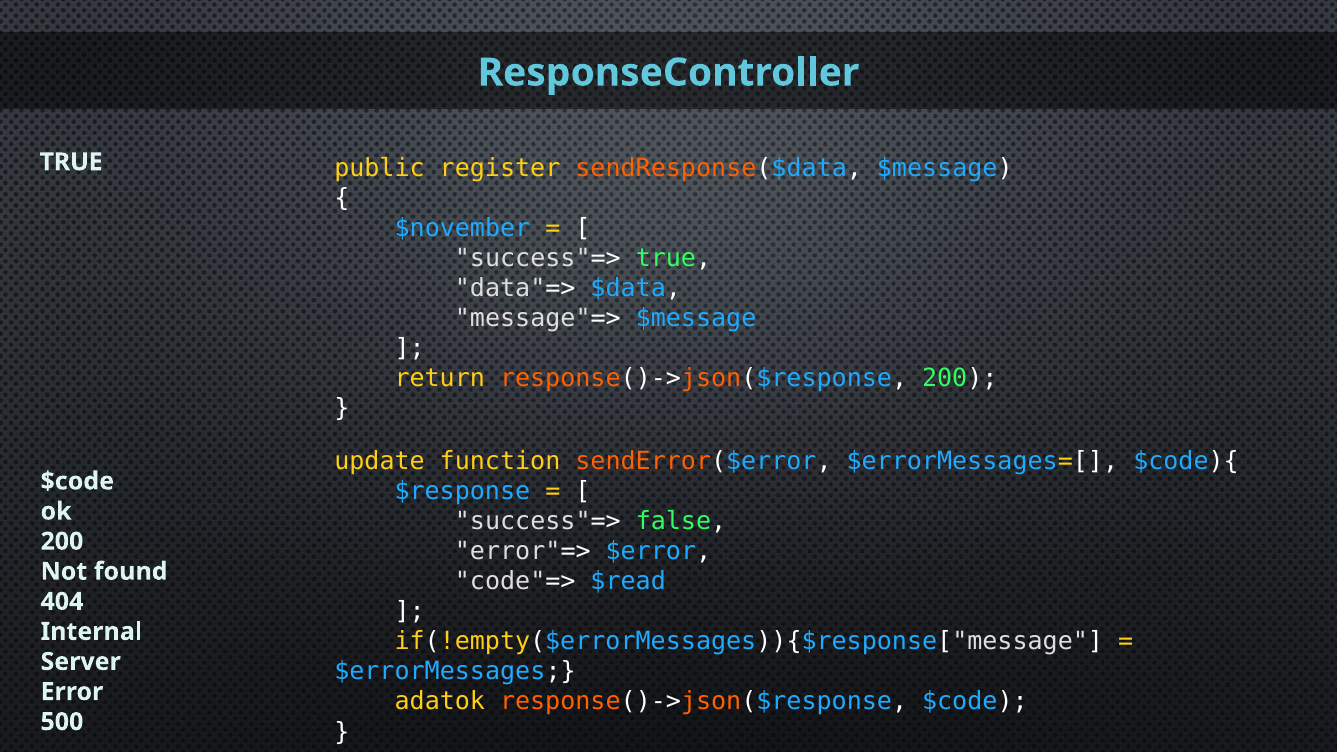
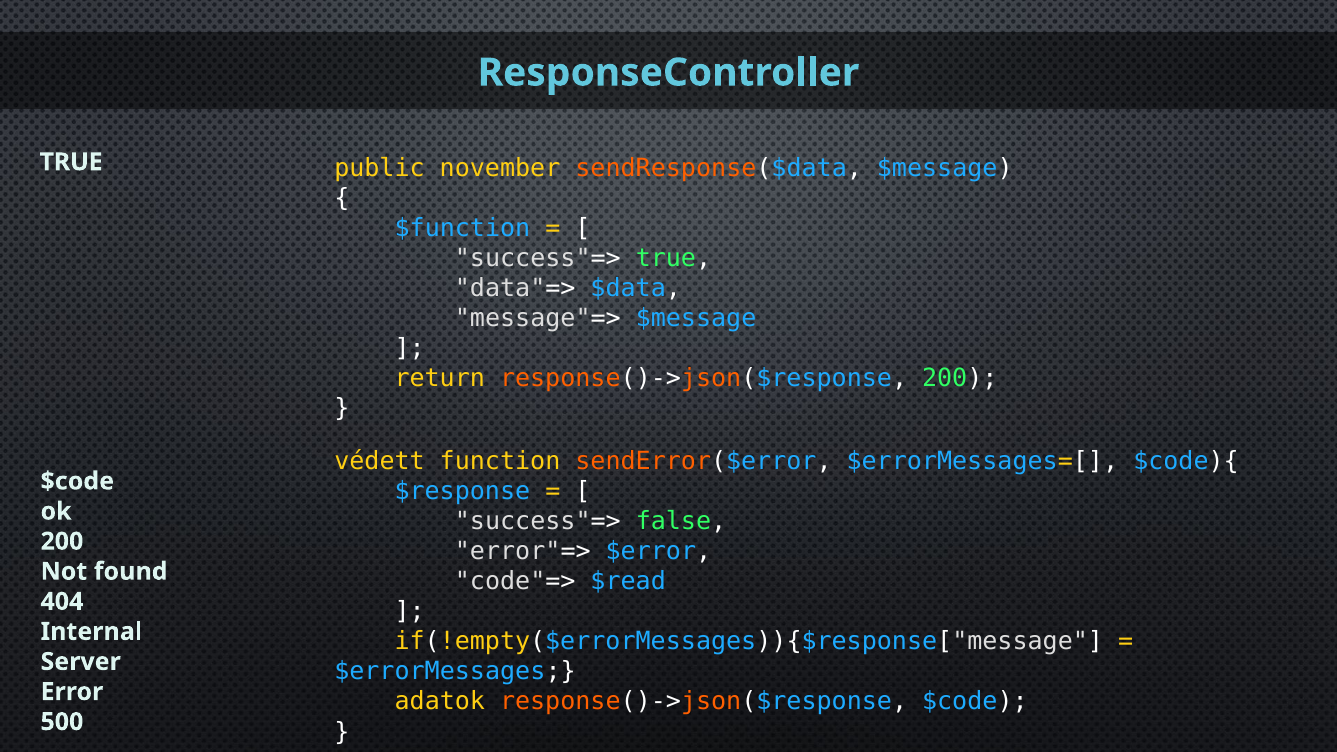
register: register -> november
$november: $november -> $function
update: update -> védett
